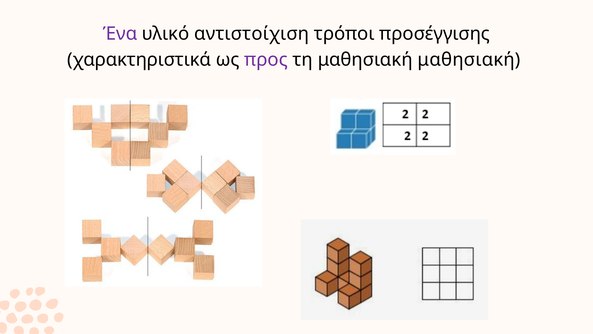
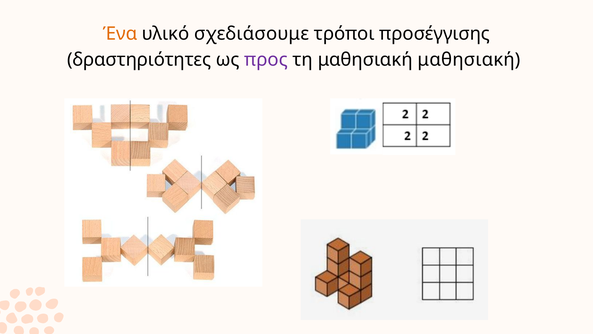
Ένα colour: purple -> orange
αντιστοίχιση: αντιστοίχιση -> σχεδιάσουμε
χαρακτηριστικά: χαρακτηριστικά -> δραστηριότητες
